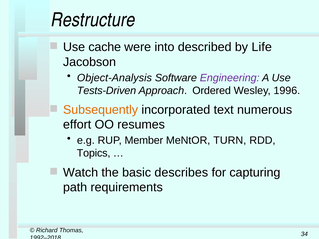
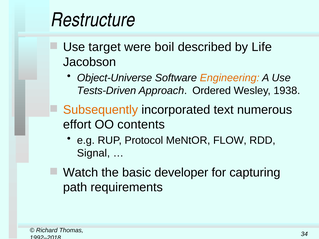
cache: cache -> target
into: into -> boil
Object-Analysis: Object-Analysis -> Object-Universe
Engineering colour: purple -> orange
1996: 1996 -> 1938
resumes: resumes -> contents
Member: Member -> Protocol
TURN: TURN -> FLOW
Topics: Topics -> Signal
describes: describes -> developer
